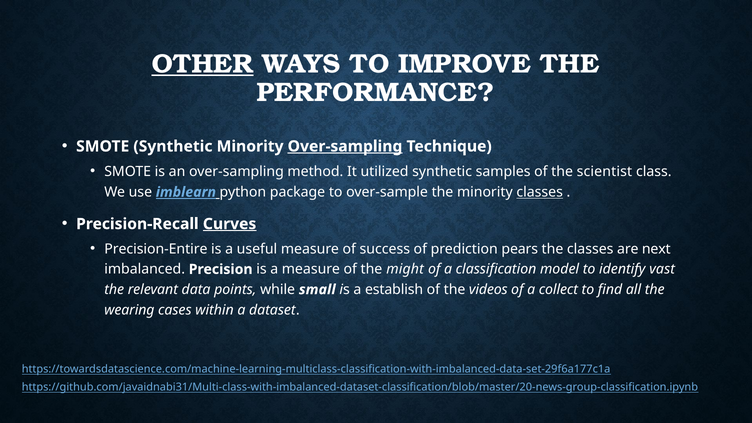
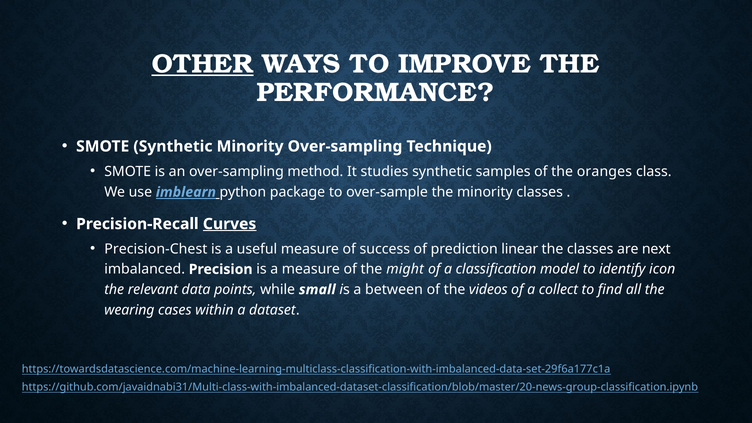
Over-sampling at (345, 146) underline: present -> none
utilized: utilized -> studies
scientist: scientist -> oranges
classes at (540, 192) underline: present -> none
Precision-Entire: Precision-Entire -> Precision-Chest
pears: pears -> linear
vast: vast -> icon
establish: establish -> between
